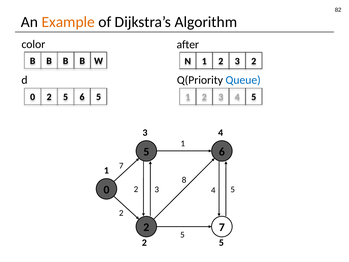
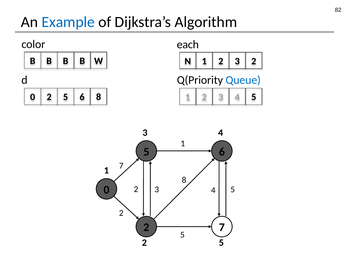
Example colour: orange -> blue
after: after -> each
6 5: 5 -> 8
